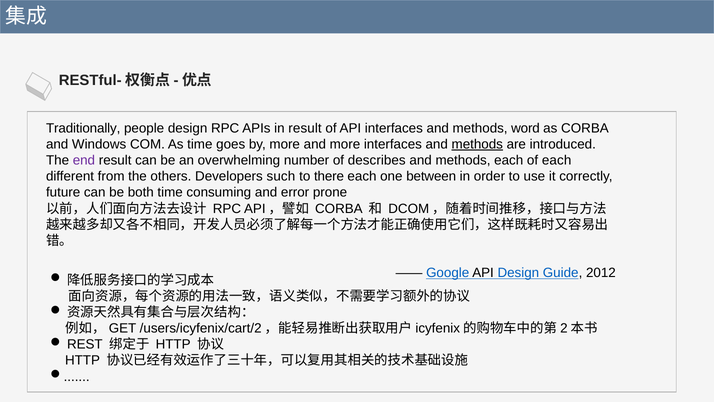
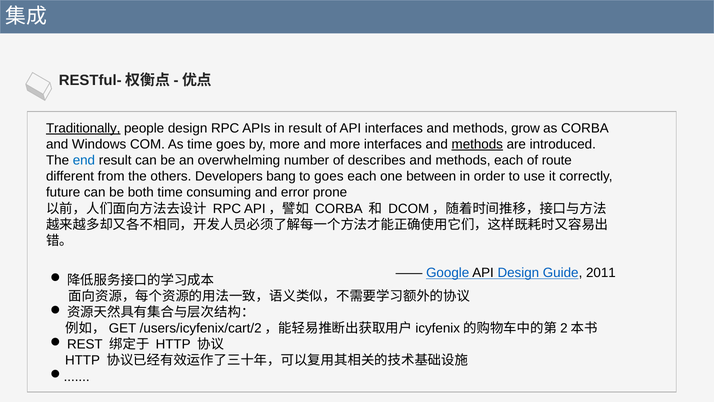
Traditionally underline: none -> present
word: word -> grow
end colour: purple -> blue
of each: each -> route
such: such -> bang
to there: there -> goes
2012: 2012 -> 2011
